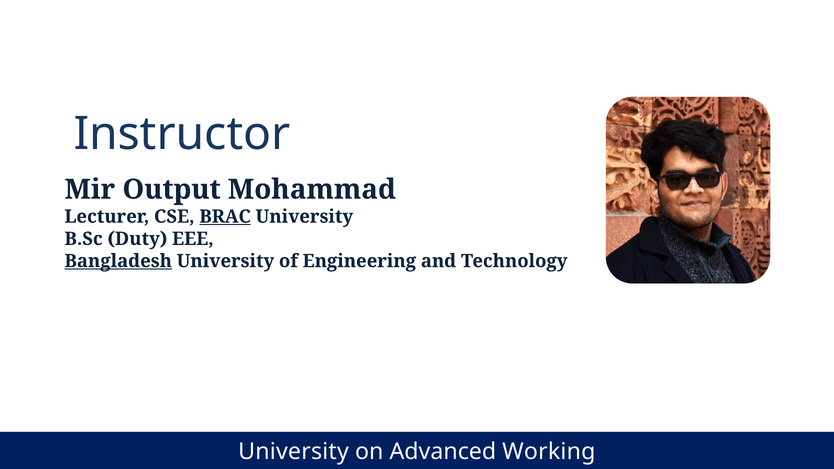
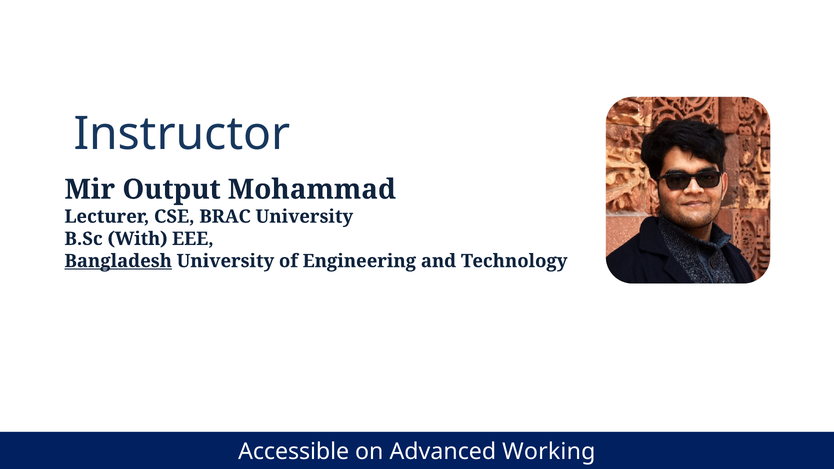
BRAC underline: present -> none
Duty: Duty -> With
University at (294, 452): University -> Accessible
